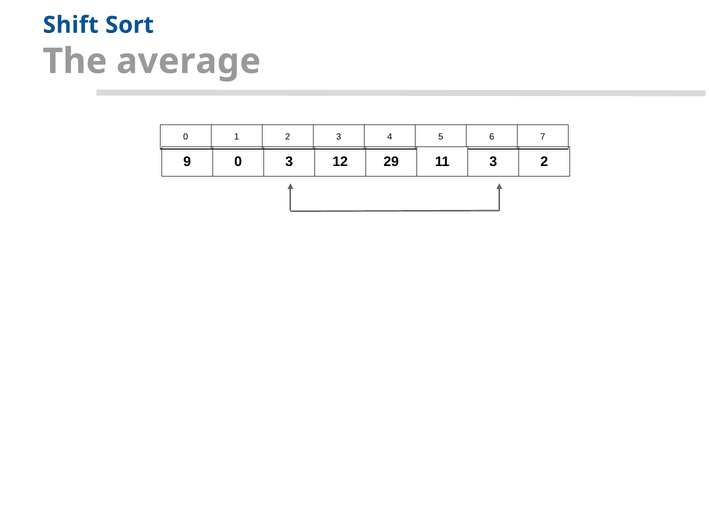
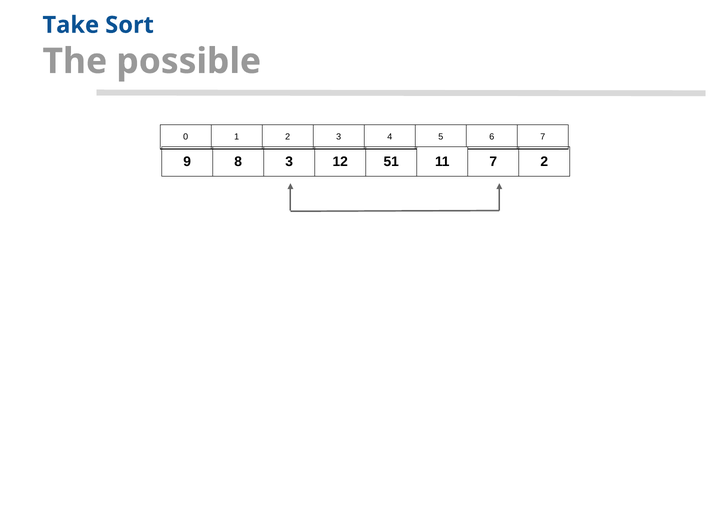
Shift: Shift -> Take
average: average -> possible
9 0: 0 -> 8
29: 29 -> 51
11 3: 3 -> 7
